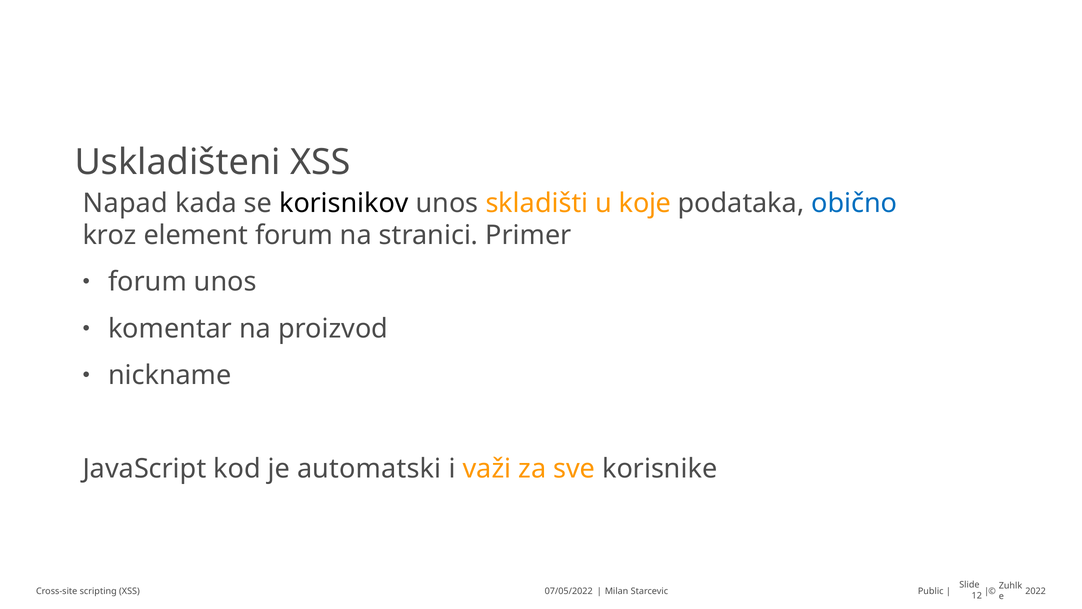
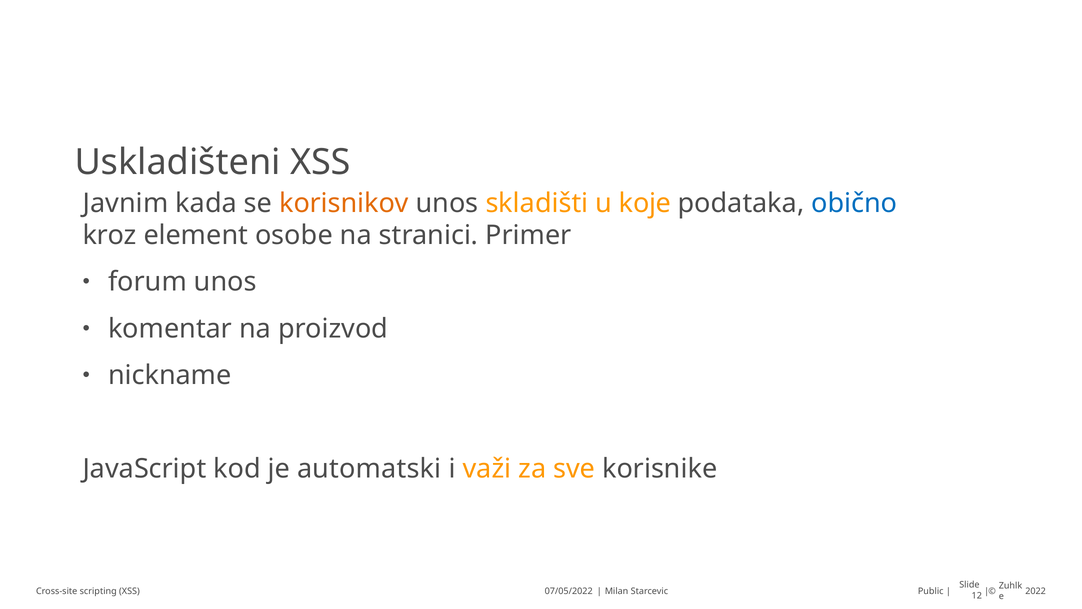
Napad: Napad -> Javnim
korisnikov colour: black -> orange
element forum: forum -> osobe
